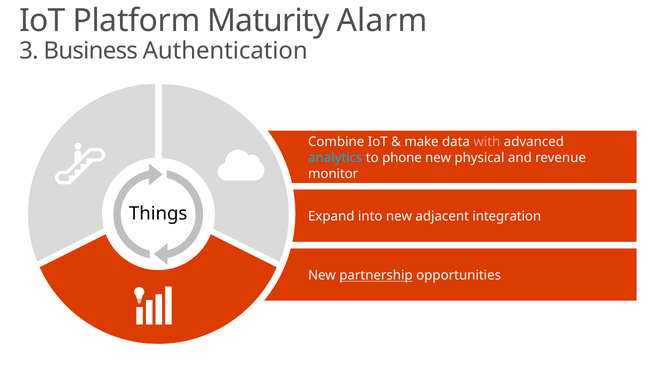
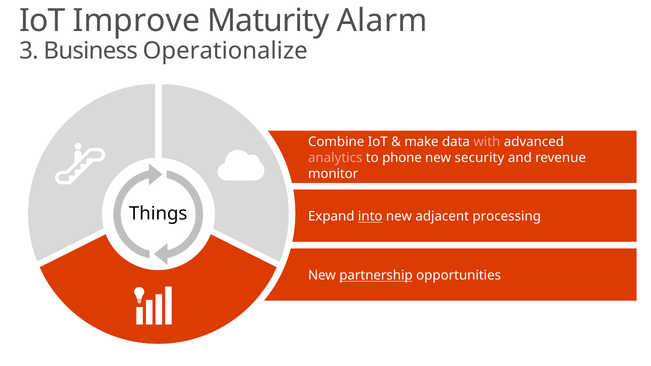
Platform: Platform -> Improve
Authentication: Authentication -> Operationalize
analytics colour: light blue -> pink
physical: physical -> security
into underline: none -> present
integration: integration -> processing
